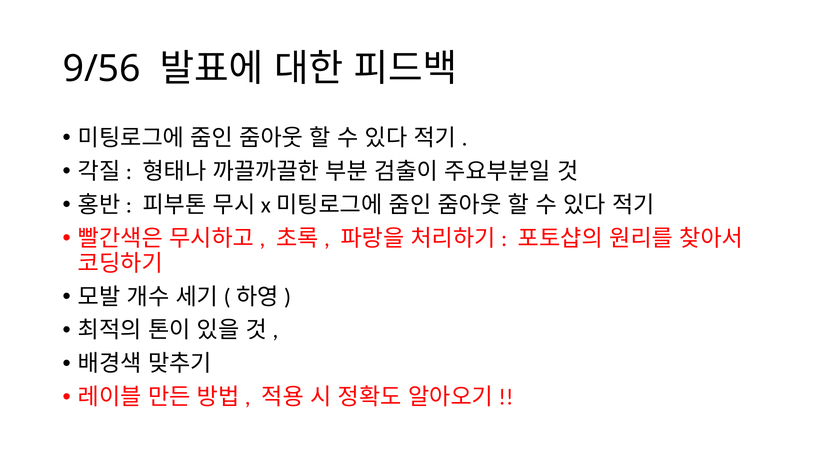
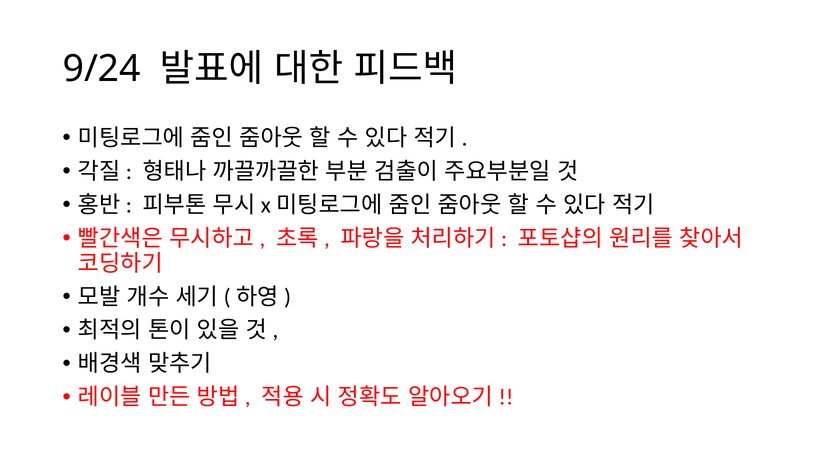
9/56: 9/56 -> 9/24
